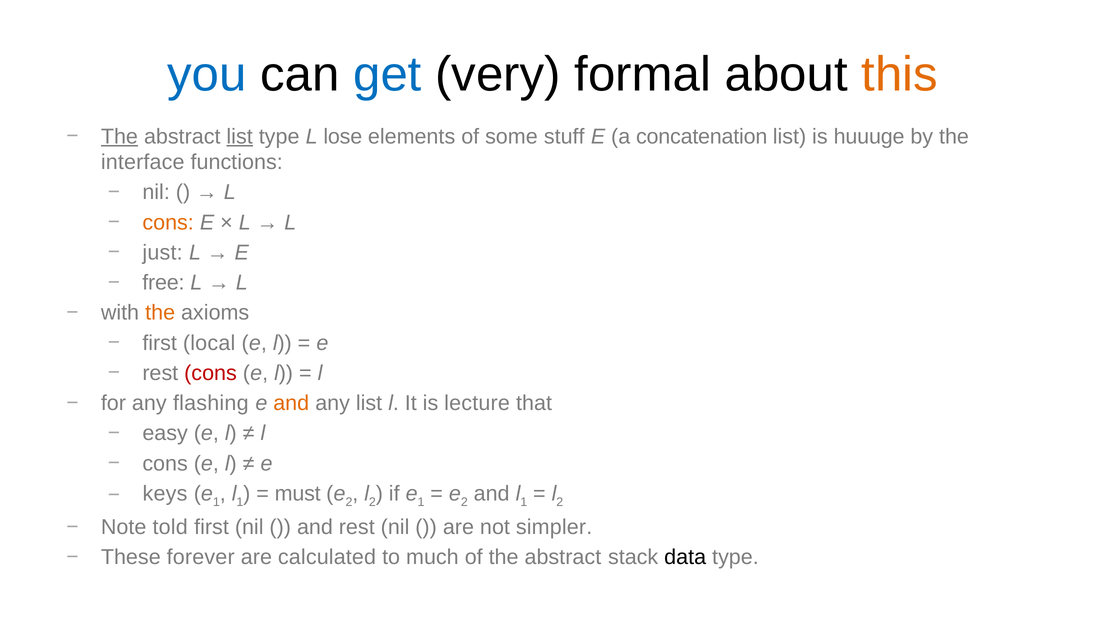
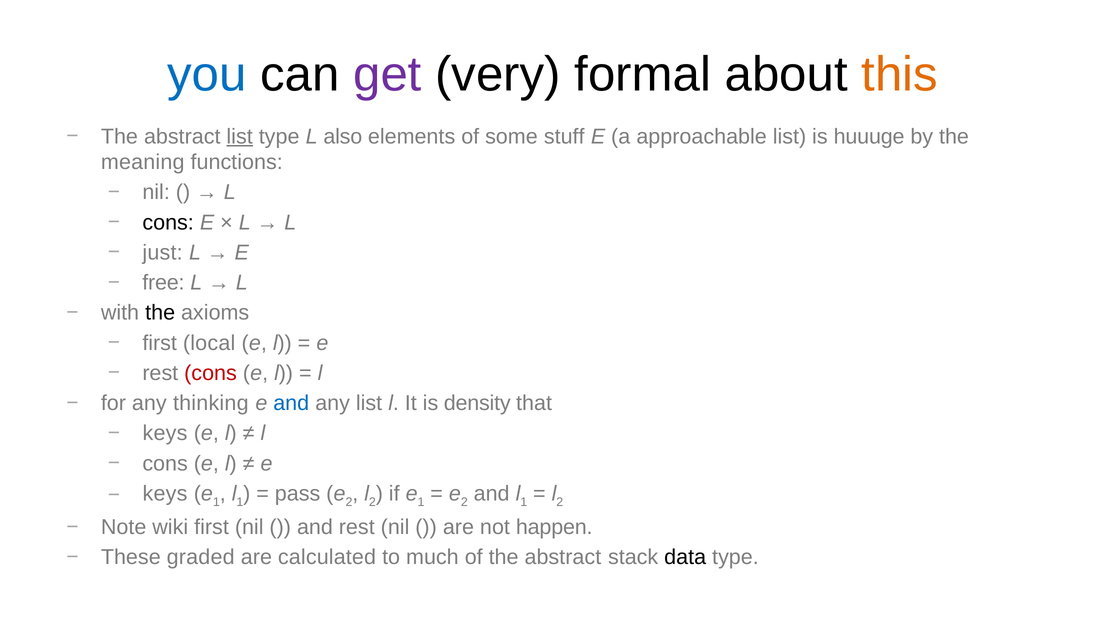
get colour: blue -> purple
The at (119, 136) underline: present -> none
lose: lose -> also
concatenation: concatenation -> approachable
interface: interface -> meaning
cons at (168, 223) colour: orange -> black
the at (160, 313) colour: orange -> black
flashing: flashing -> thinking
and at (291, 403) colour: orange -> blue
lecture: lecture -> density
easy at (165, 433): easy -> keys
must: must -> pass
told: told -> wiki
simpler: simpler -> happen
forever: forever -> graded
